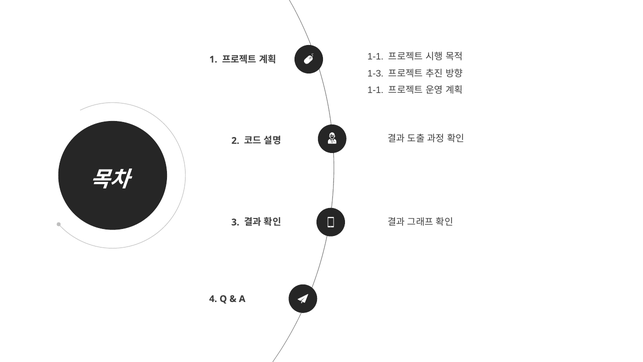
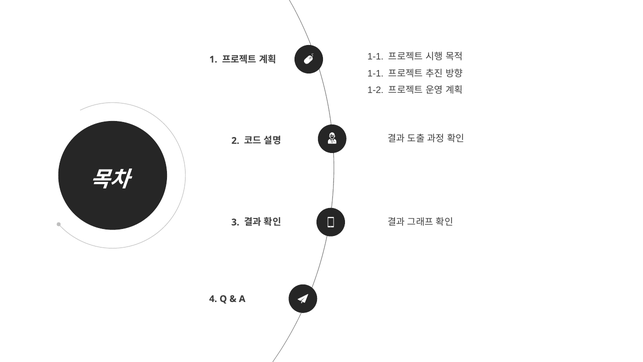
1-3 at (375, 73): 1-3 -> 1-1
1-1 at (375, 90): 1-1 -> 1-2
